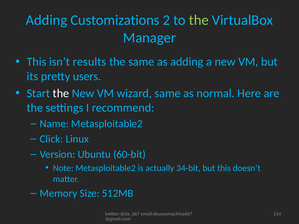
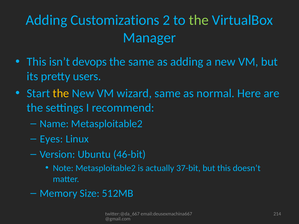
results: results -> devops
the at (61, 93) colour: white -> yellow
Click: Click -> Eyes
60-bit: 60-bit -> 46-bit
34-bit: 34-bit -> 37-bit
